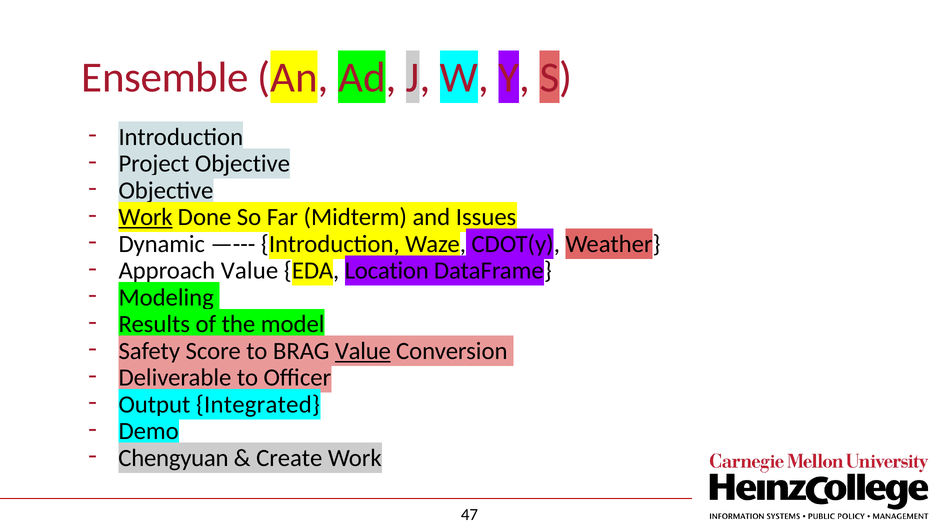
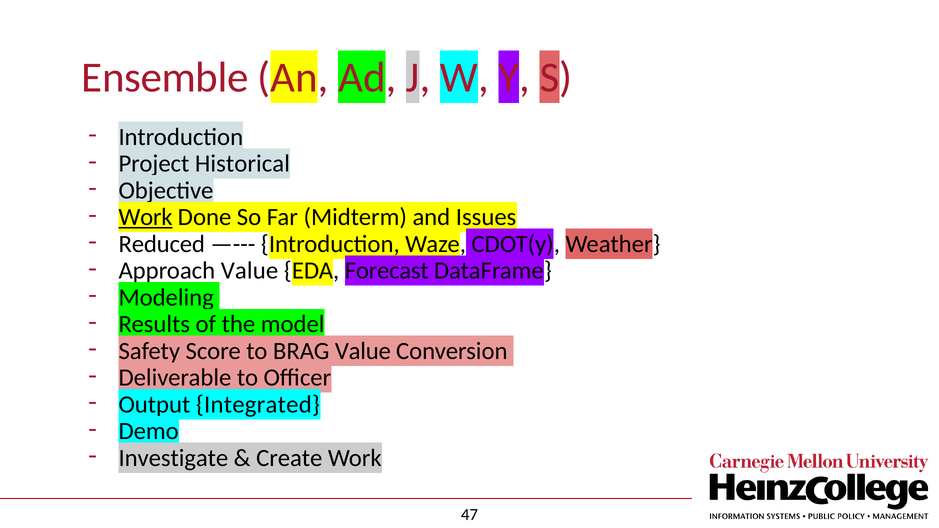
Objective at (242, 164): Objective -> Historical
Dynamic: Dynamic -> Reduced
Location: Location -> Forecast
Value at (363, 351) underline: present -> none
Chengyuan: Chengyuan -> Investigate
